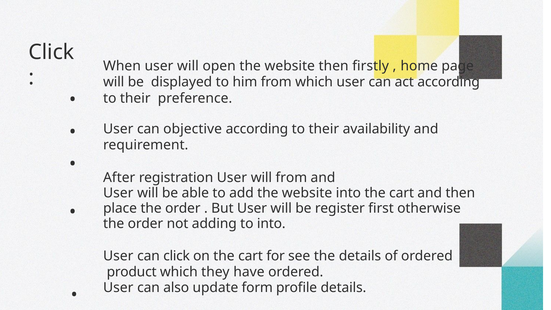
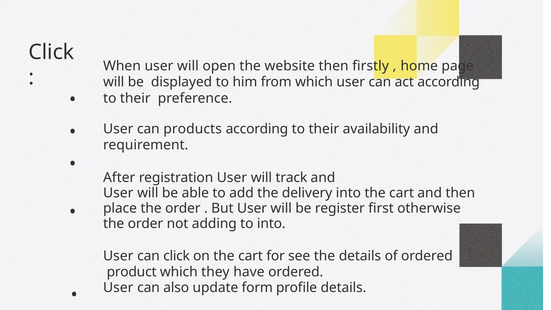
objective: objective -> products
will from: from -> track
add the website: website -> delivery
